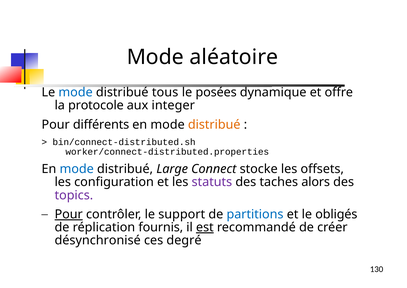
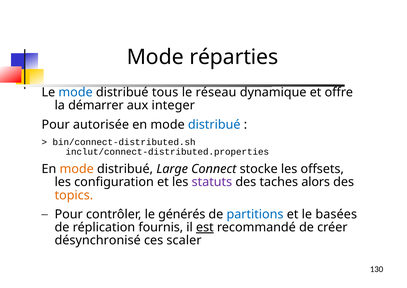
aléatoire: aléatoire -> réparties
posées: posées -> réseau
protocole: protocole -> démarrer
différents: différents -> autorisée
distribué at (214, 125) colour: orange -> blue
worker/connect-distributed.properties: worker/connect-distributed.properties -> inclut/connect-distributed.properties
mode at (77, 169) colour: blue -> orange
topics colour: purple -> orange
Pour at (69, 214) underline: present -> none
support: support -> générés
obligés: obligés -> basées
degré: degré -> scaler
